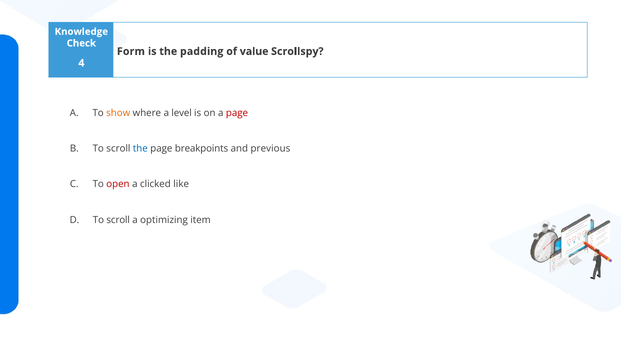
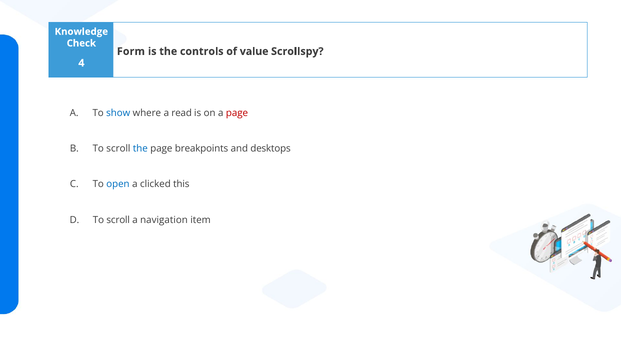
padding: padding -> controls
show colour: orange -> blue
level: level -> read
previous: previous -> desktops
open colour: red -> blue
like: like -> this
optimizing: optimizing -> navigation
